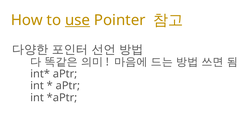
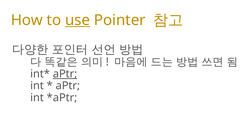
aPtr at (65, 74) underline: none -> present
